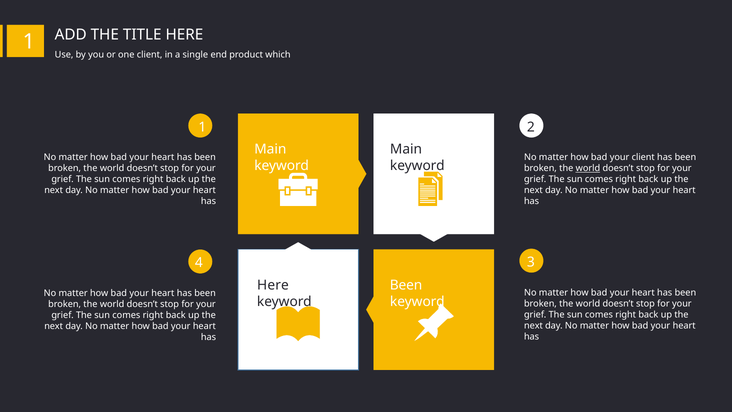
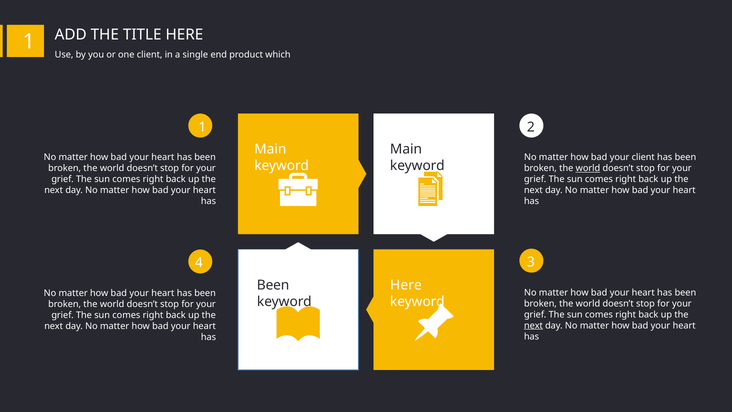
Here at (273, 285): Here -> Been
Been at (406, 285): Been -> Here
next at (533, 325) underline: none -> present
